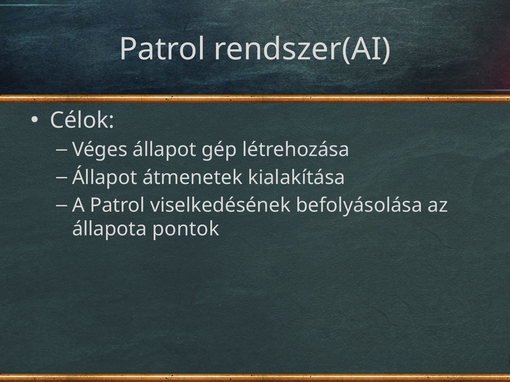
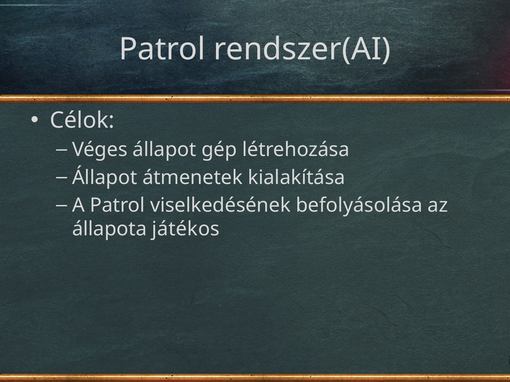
pontok: pontok -> játékos
